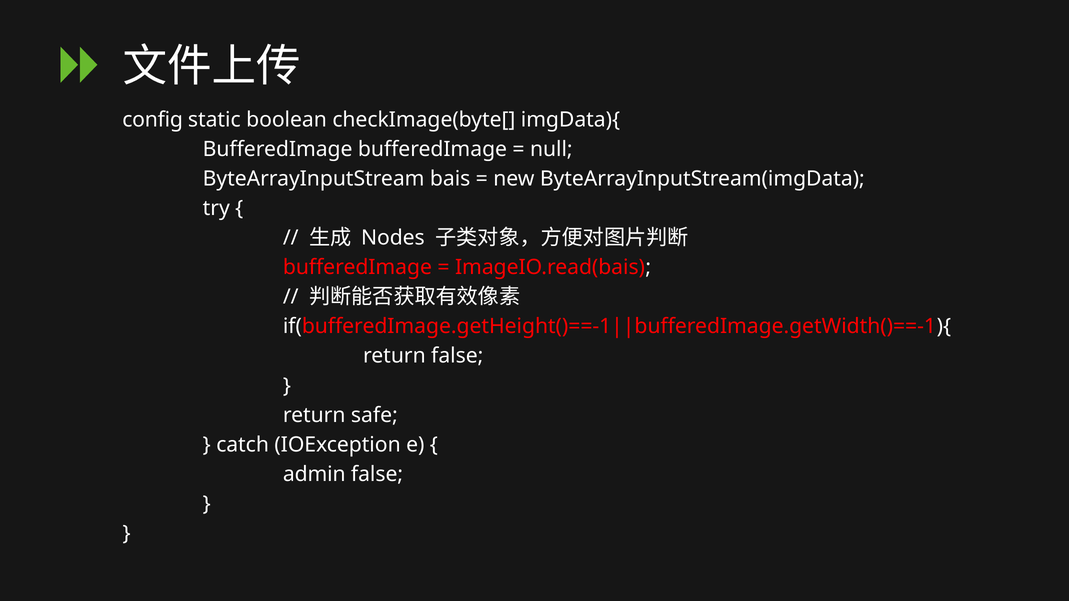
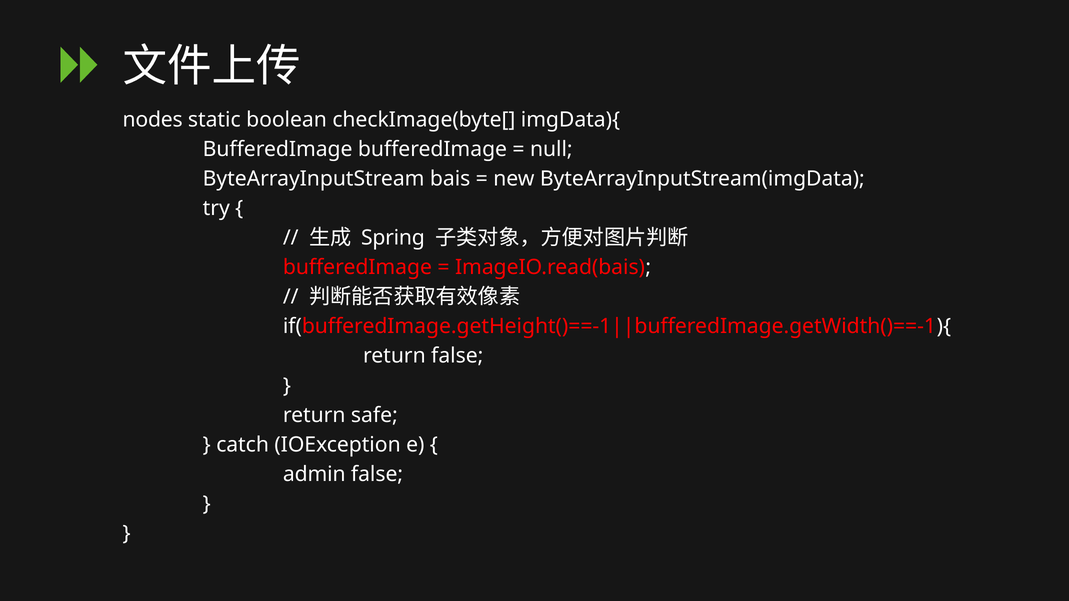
config: config -> nodes
Nodes: Nodes -> Spring
